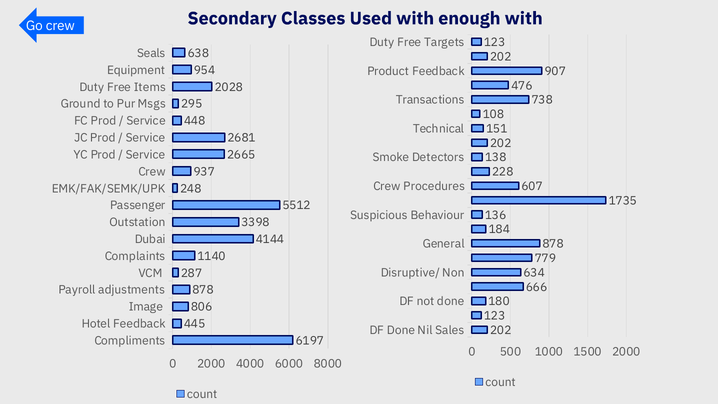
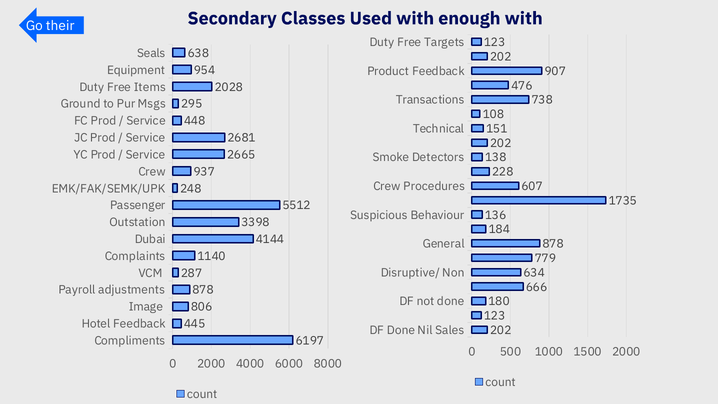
Go crew: crew -> their
